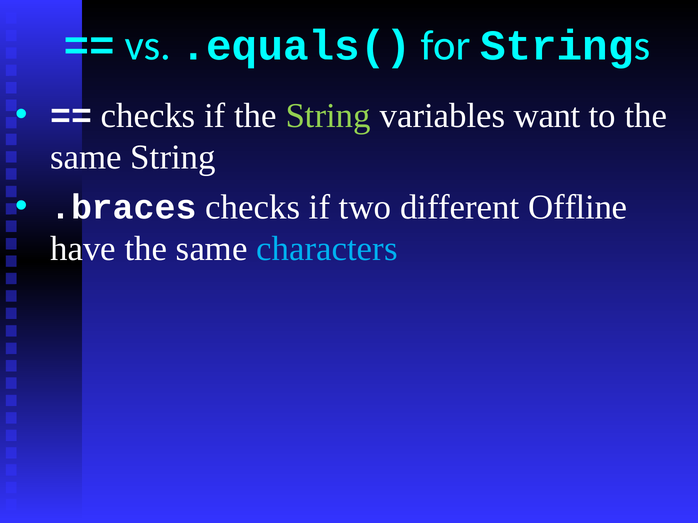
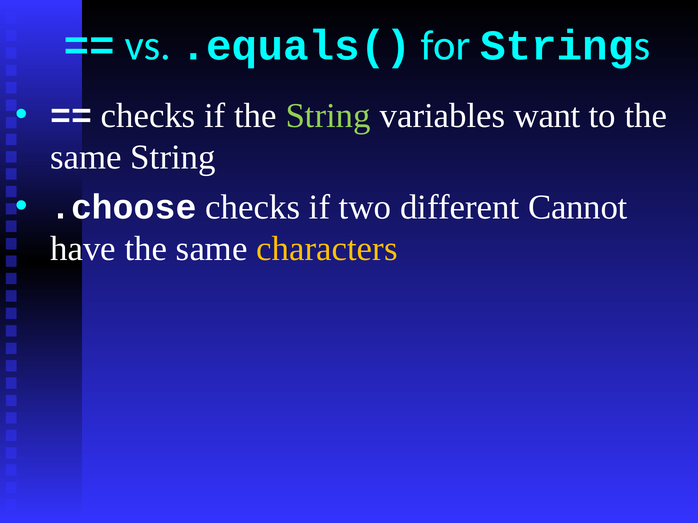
.braces: .braces -> .choose
Offline: Offline -> Cannot
characters colour: light blue -> yellow
